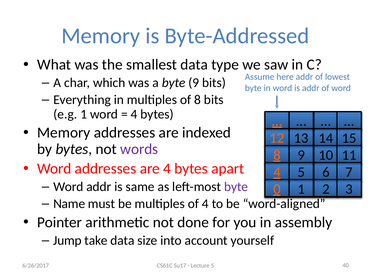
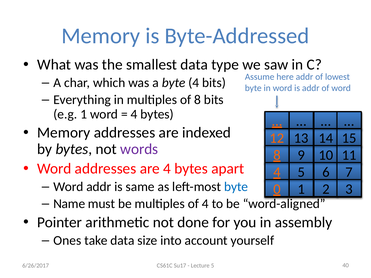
byte 9: 9 -> 4
byte at (236, 187) colour: purple -> blue
Jump: Jump -> Ones
